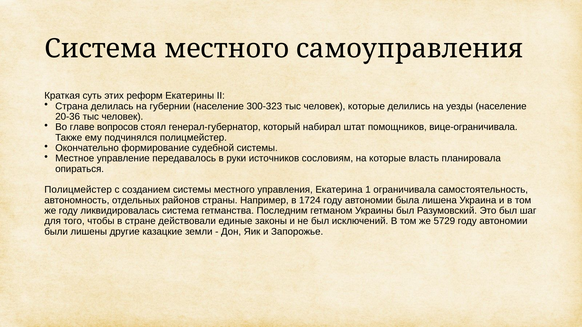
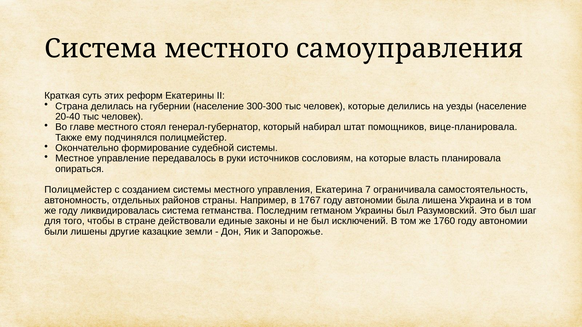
300-323: 300-323 -> 300-300
20-36: 20-36 -> 20-40
главе вопросов: вопросов -> местного
вице-ограничивала: вице-ограничивала -> вице-планировала
1: 1 -> 7
1724: 1724 -> 1767
5729: 5729 -> 1760
